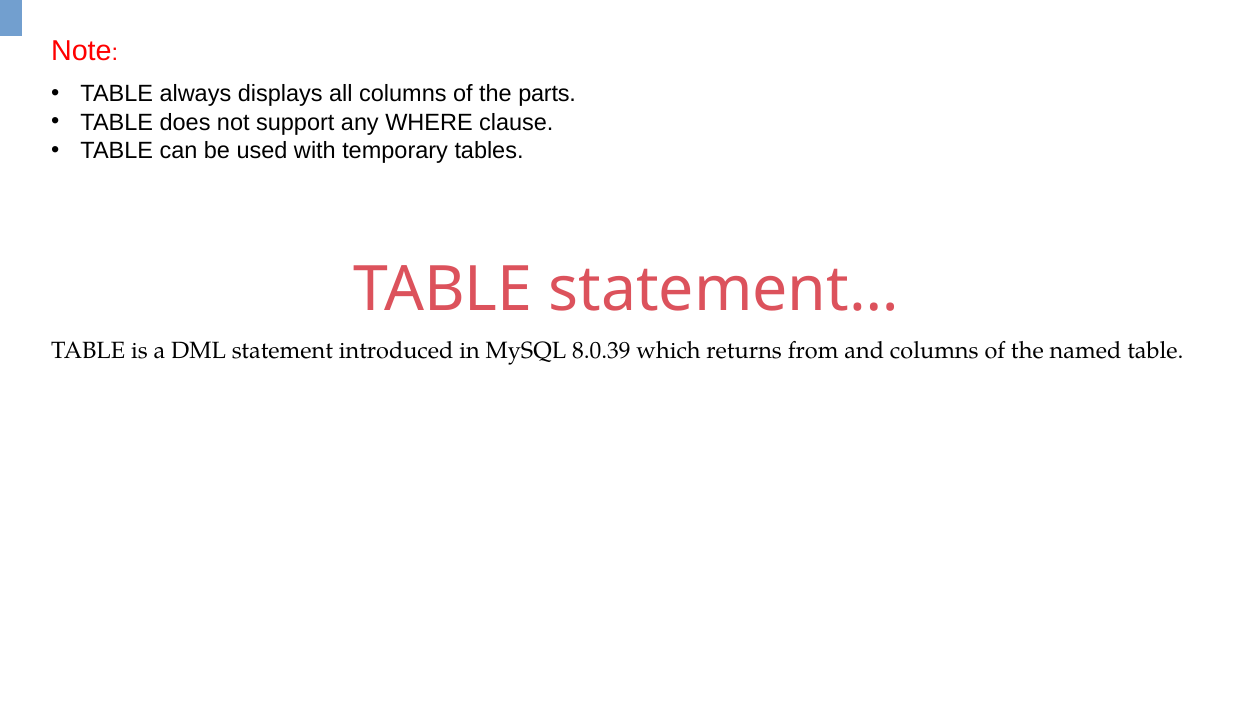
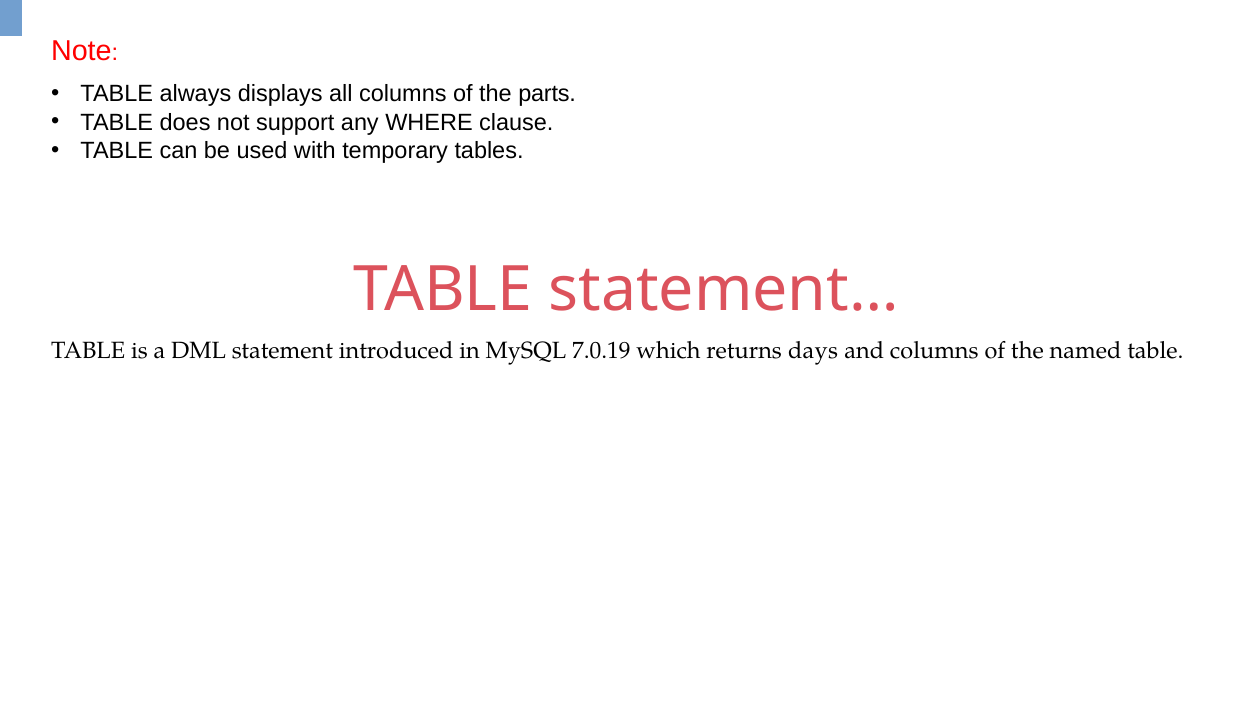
8.0.39: 8.0.39 -> 7.0.19
from: from -> days
